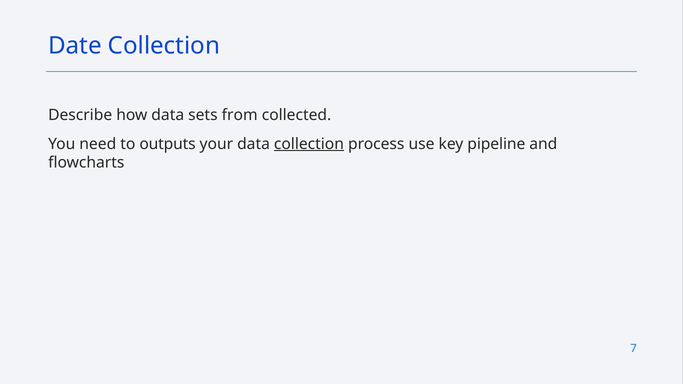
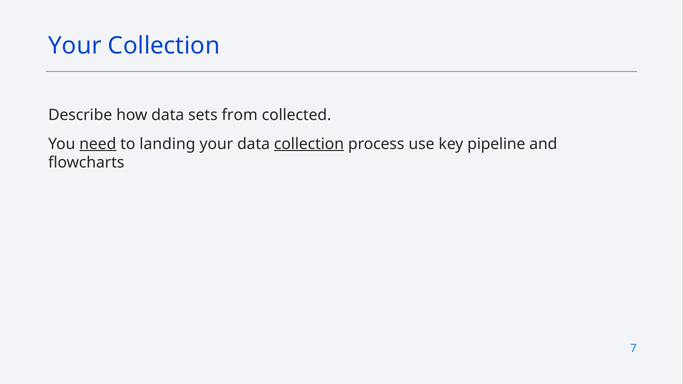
Date at (75, 46): Date -> Your
need underline: none -> present
outputs: outputs -> landing
